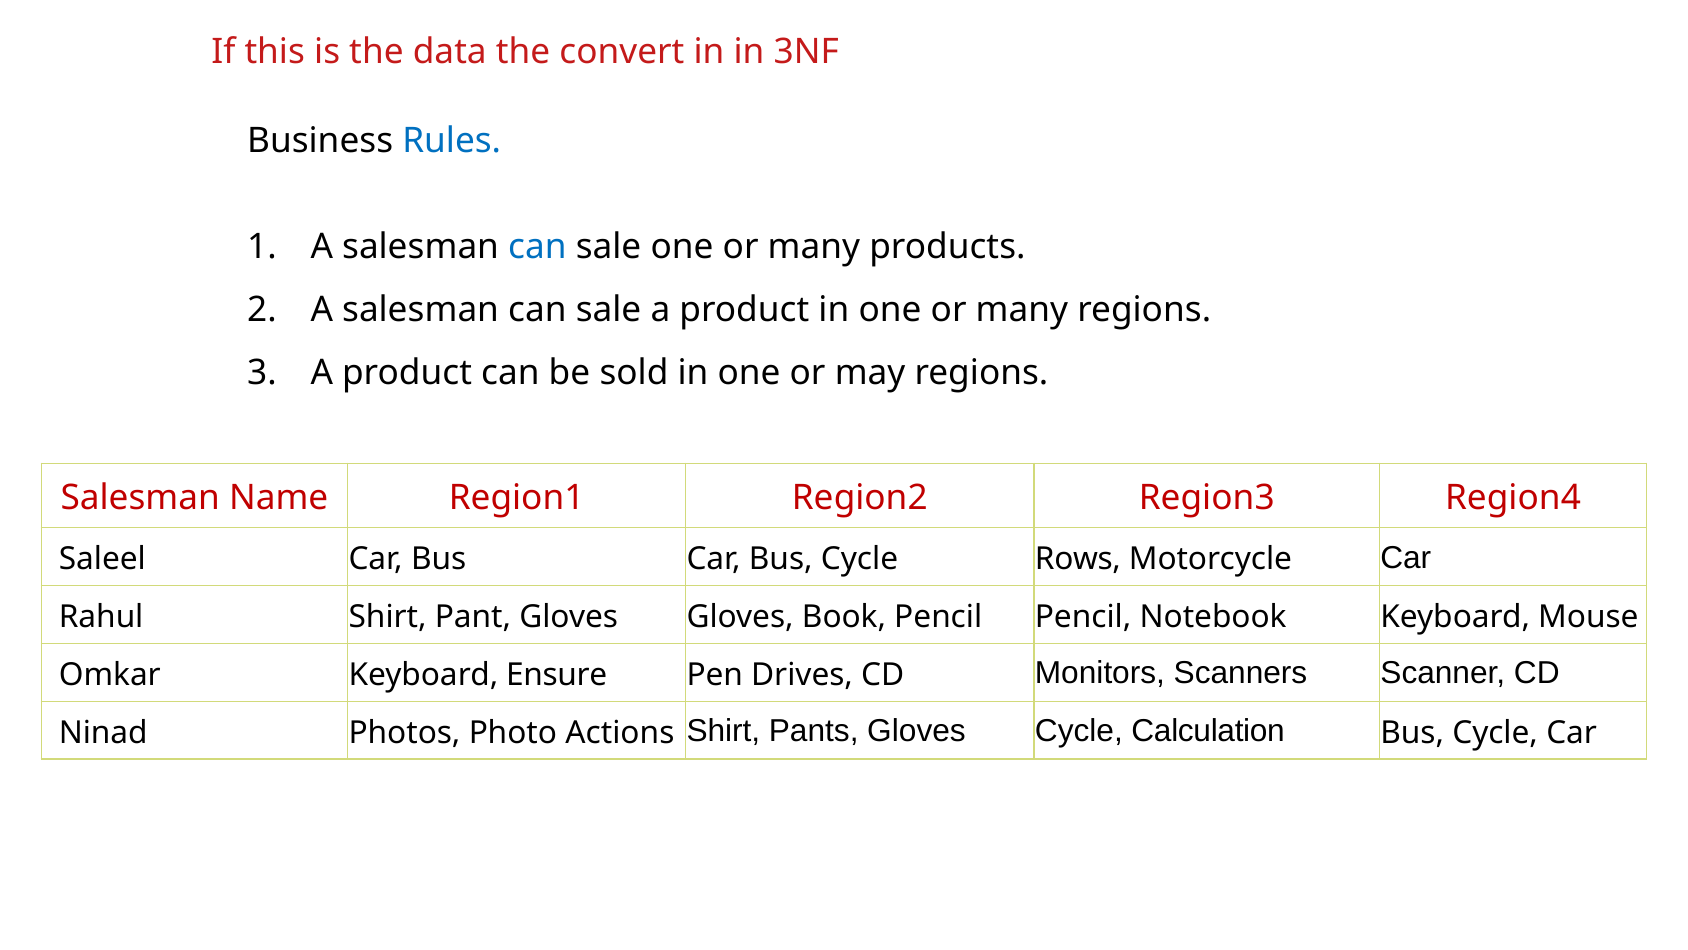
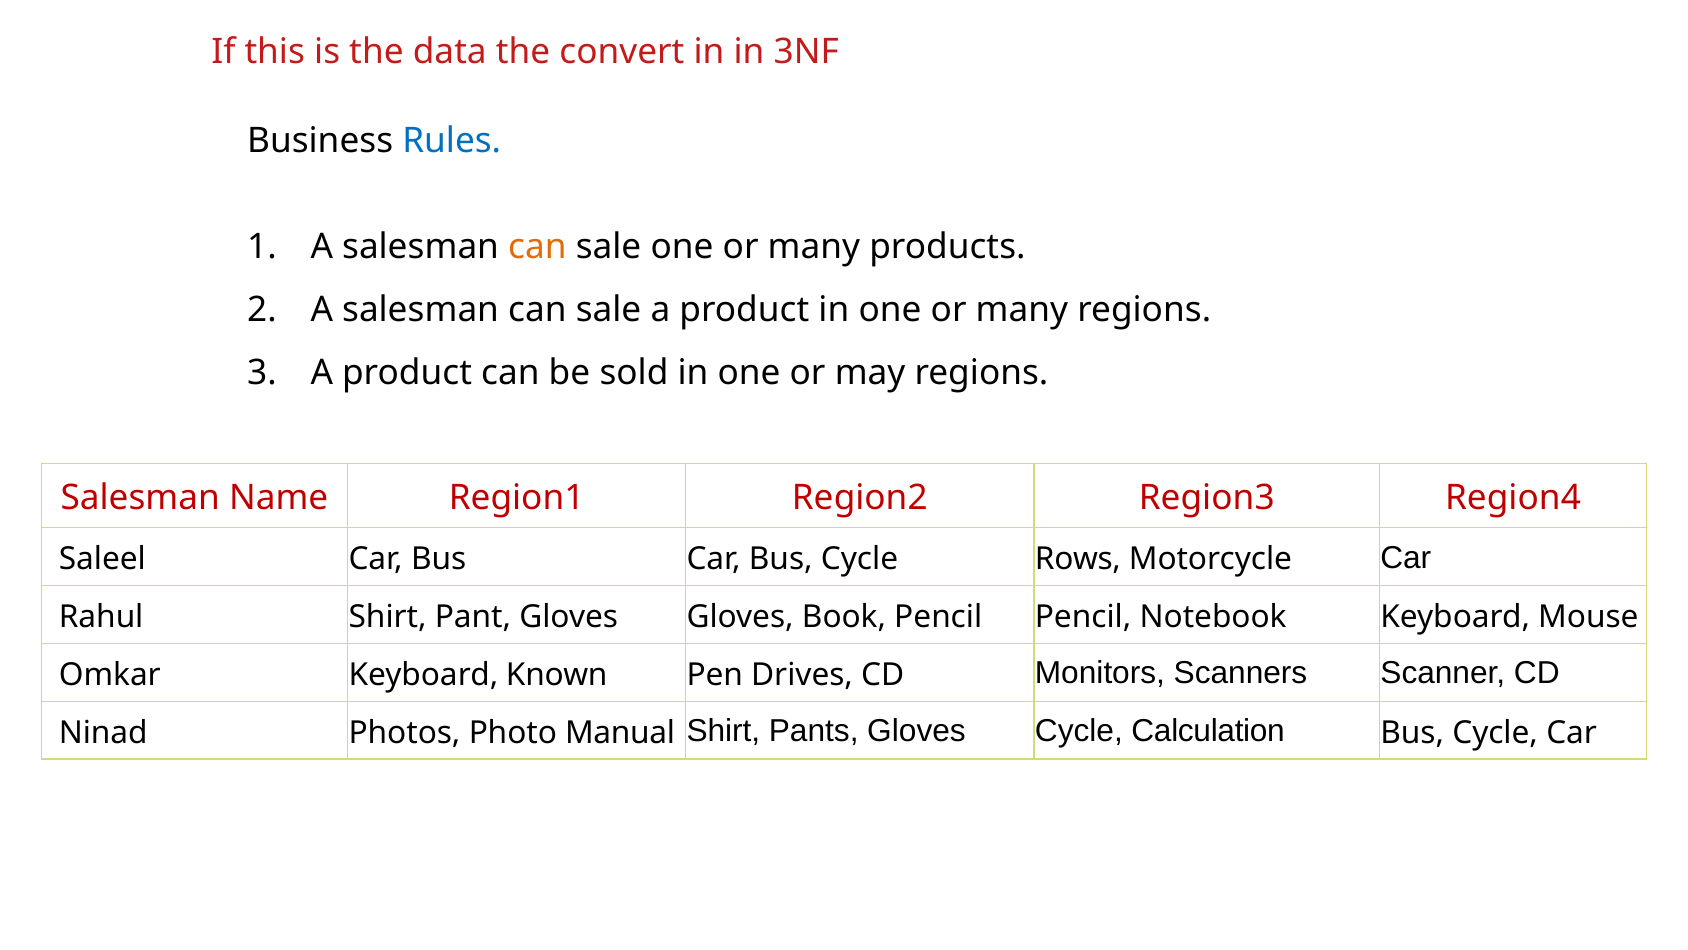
can at (537, 246) colour: blue -> orange
Ensure: Ensure -> Known
Actions: Actions -> Manual
